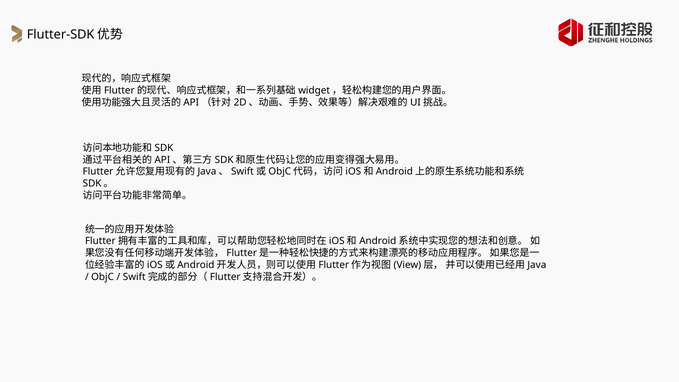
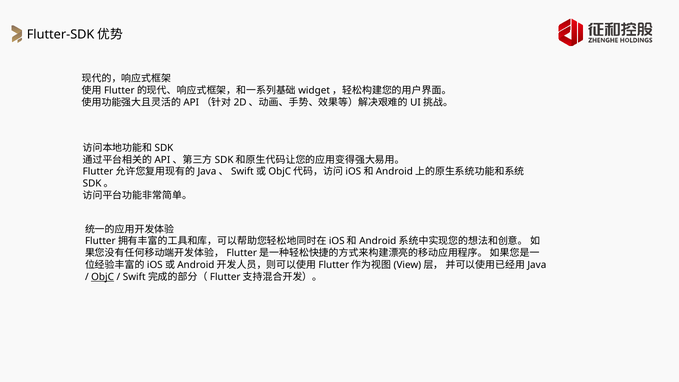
ObjC underline: none -> present
